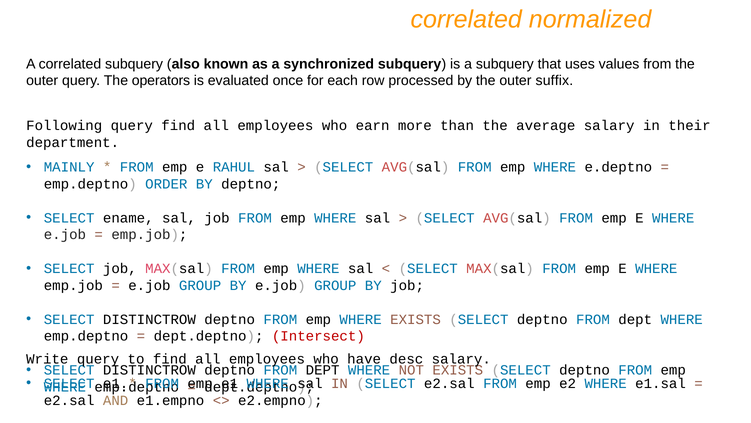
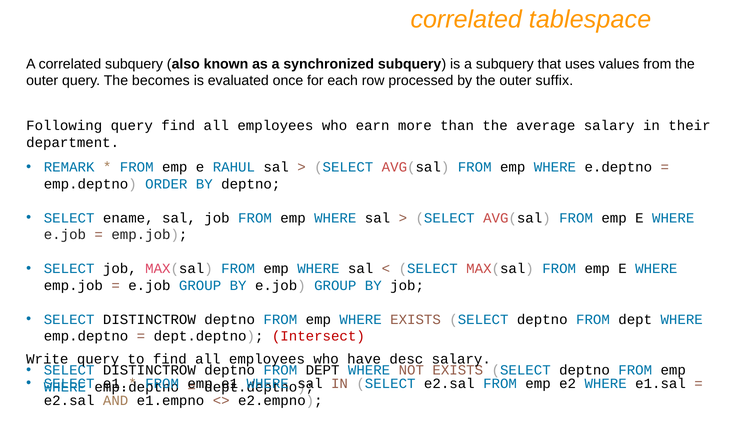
normalized: normalized -> tablespace
operators: operators -> becomes
MAINLY: MAINLY -> REMARK
